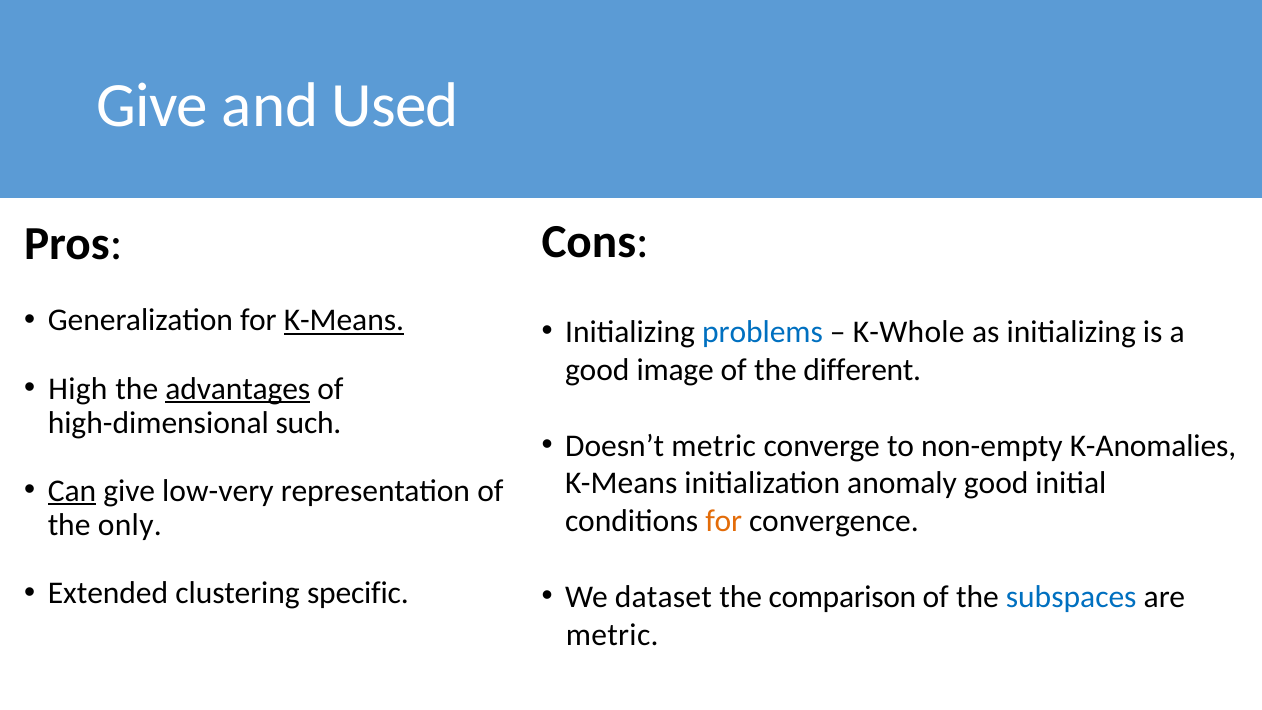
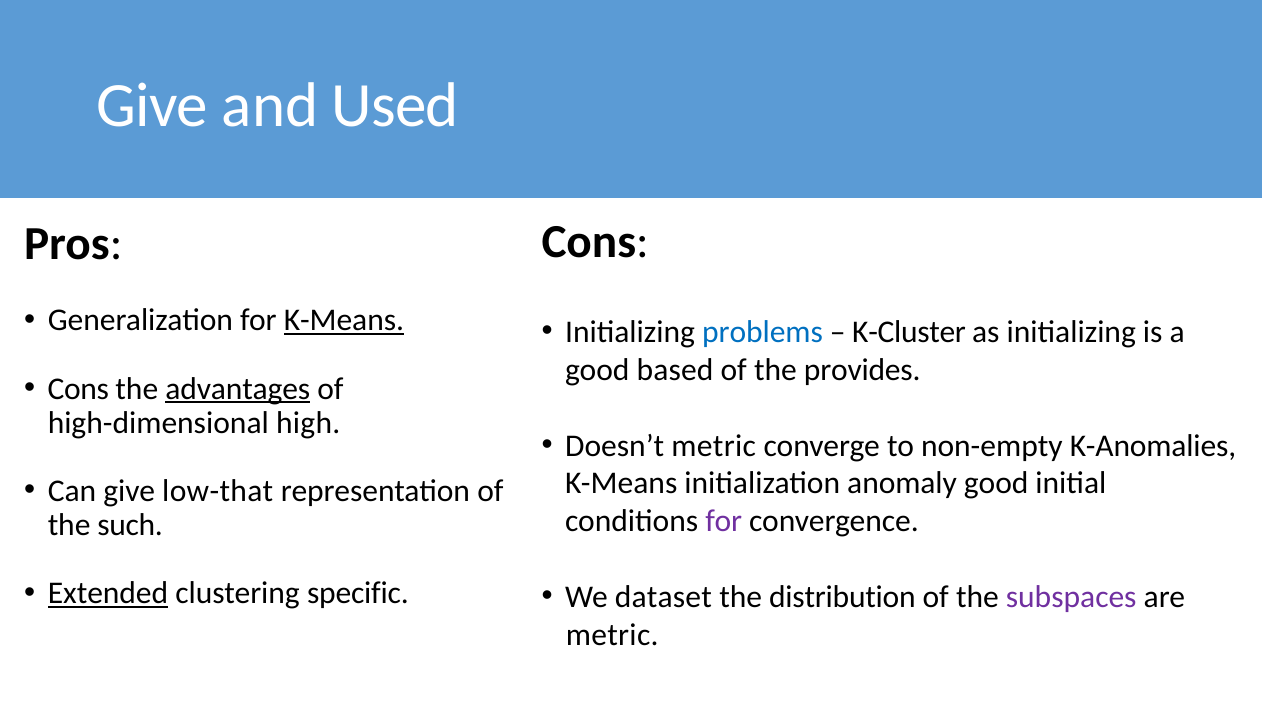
K-Whole: K-Whole -> K-Cluster
image: image -> based
different: different -> provides
High at (78, 389): High -> Cons
such: such -> high
Can underline: present -> none
low-very: low-very -> low-that
for at (724, 521) colour: orange -> purple
only: only -> such
Extended underline: none -> present
comparison: comparison -> distribution
subspaces colour: blue -> purple
